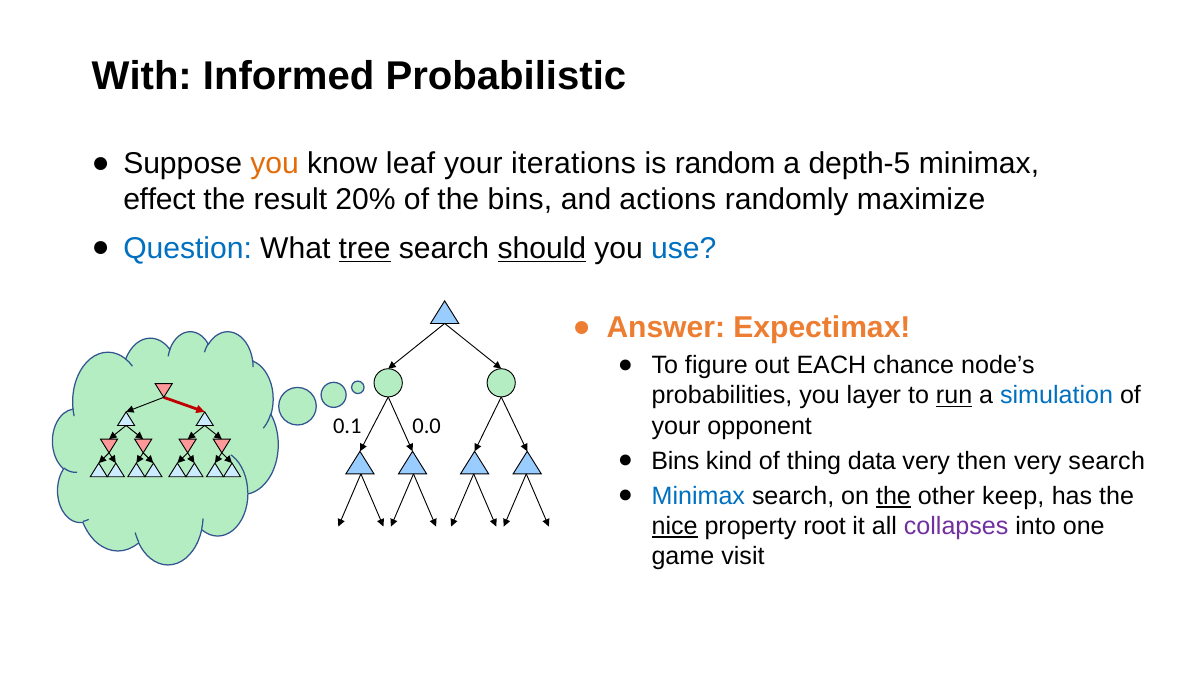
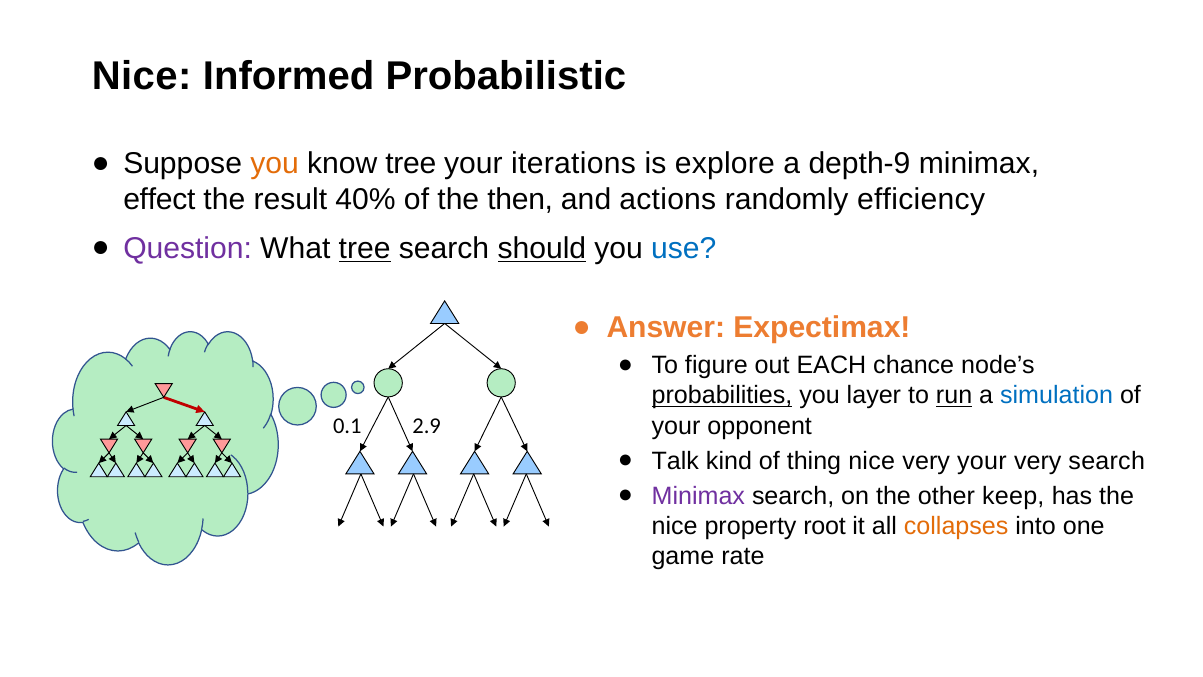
With at (142, 76): With -> Nice
know leaf: leaf -> tree
random: random -> explore
depth-5: depth-5 -> depth-9
20%: 20% -> 40%
the bins: bins -> then
maximize: maximize -> efficiency
Question colour: blue -> purple
probabilities underline: none -> present
0.0: 0.0 -> 2.9
Bins at (675, 461): Bins -> Talk
thing data: data -> nice
very then: then -> your
Minimax at (698, 496) colour: blue -> purple
the at (894, 496) underline: present -> none
nice at (675, 526) underline: present -> none
collapses colour: purple -> orange
visit: visit -> rate
